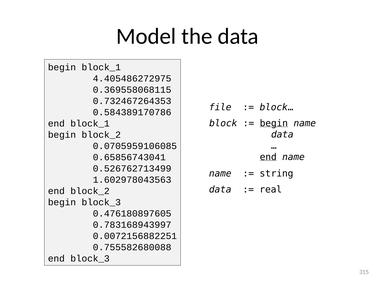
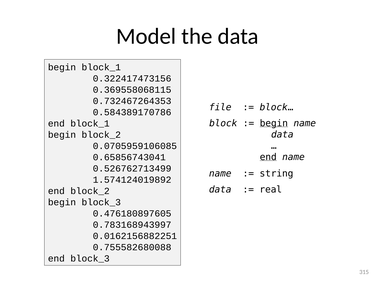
4.405486272975: 4.405486272975 -> 0.322417473156
1.602978043563: 1.602978043563 -> 1.574124019892
0.0072156882251: 0.0072156882251 -> 0.0162156882251
